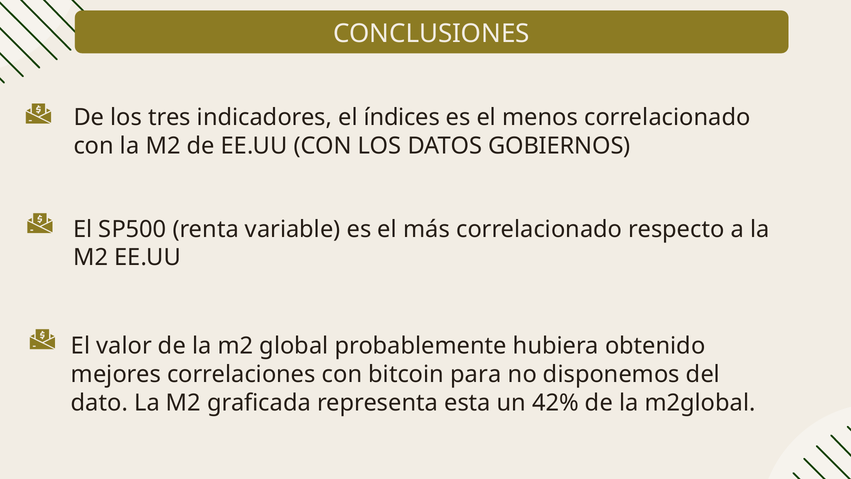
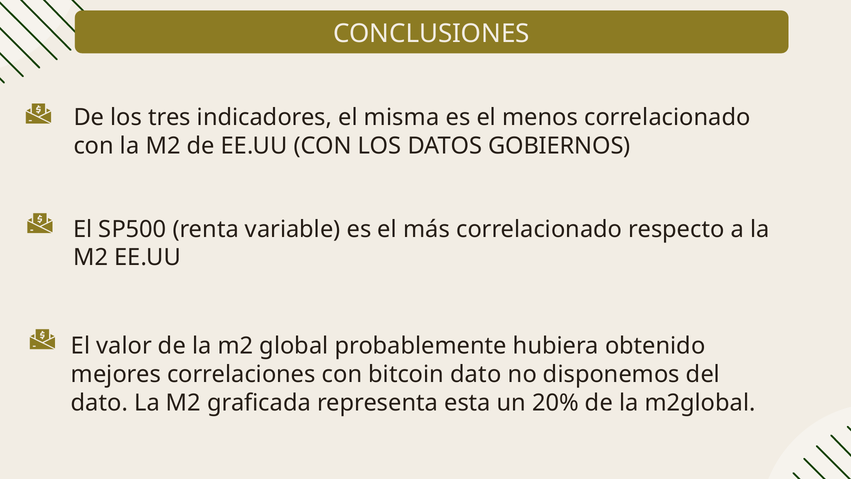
índices: índices -> misma
bitcoin para: para -> dato
42%: 42% -> 20%
